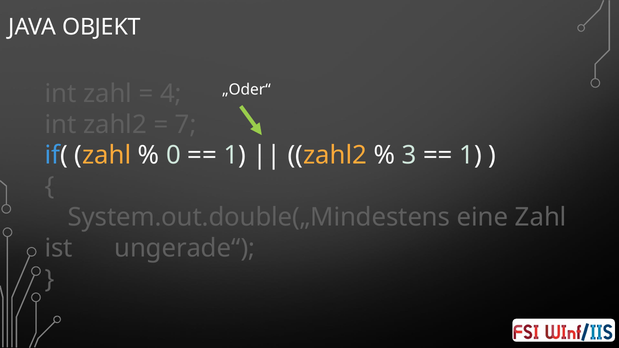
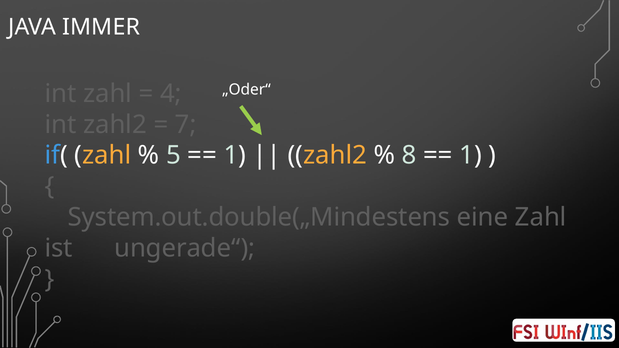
OBJEKT: OBJEKT -> IMMER
0: 0 -> 5
3: 3 -> 8
